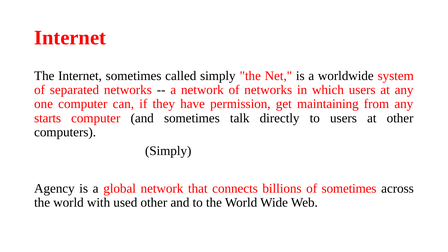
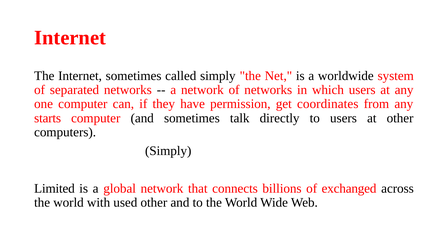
maintaining: maintaining -> coordinates
Agency: Agency -> Limited
of sometimes: sometimes -> exchanged
